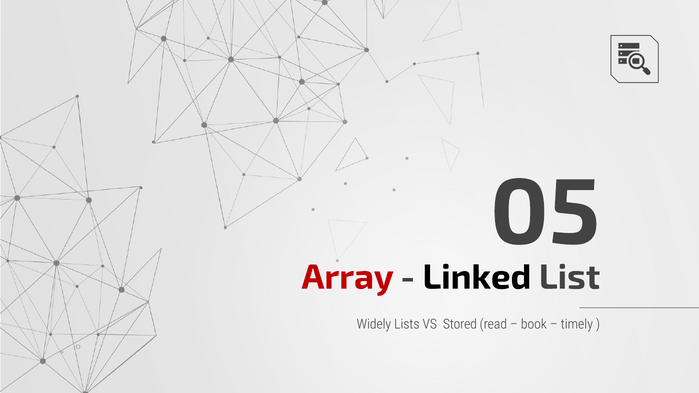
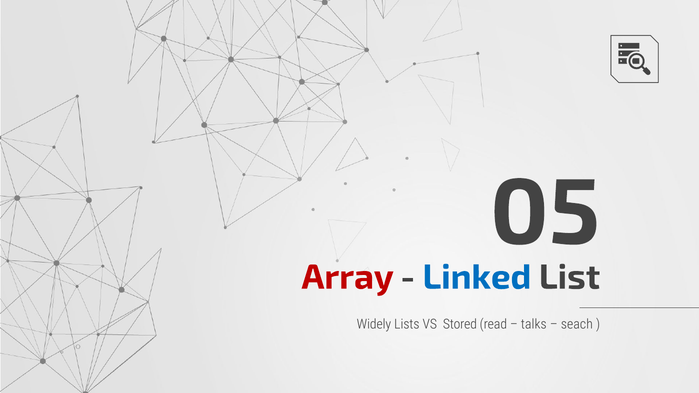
Linked colour: black -> blue
book: book -> talks
timely: timely -> seach
